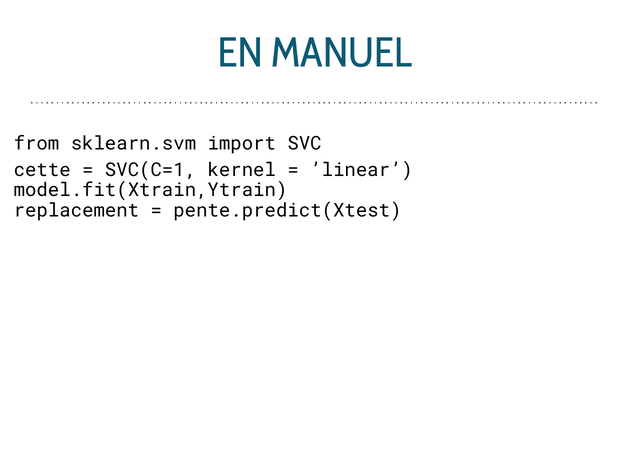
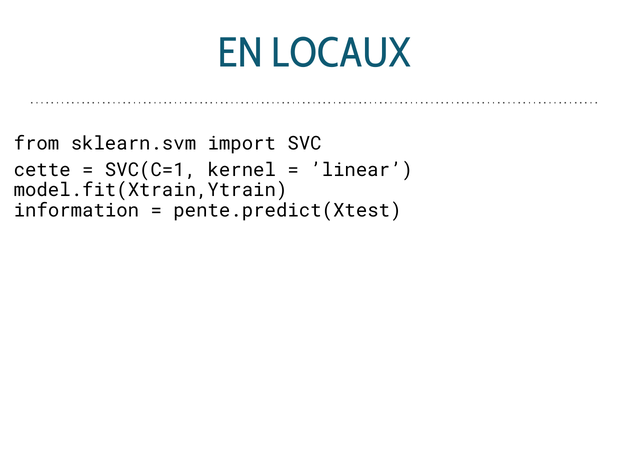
MANUEL: MANUEL -> LOCAUX
replacement: replacement -> information
